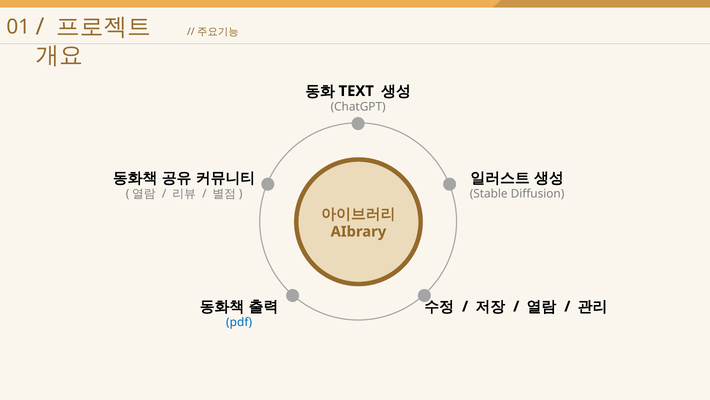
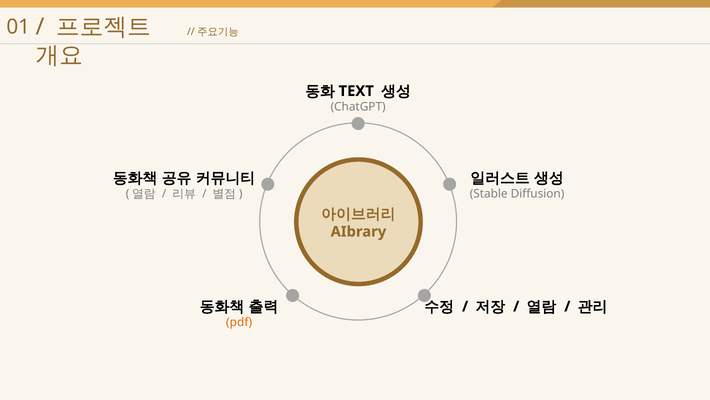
pdf colour: blue -> orange
